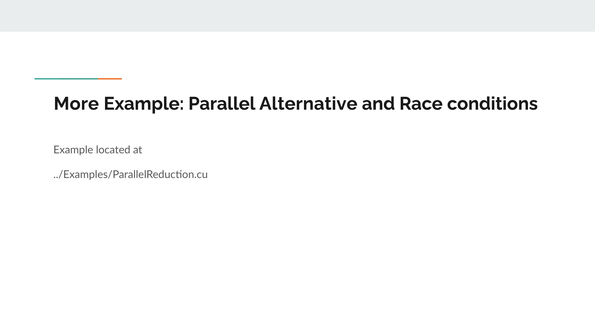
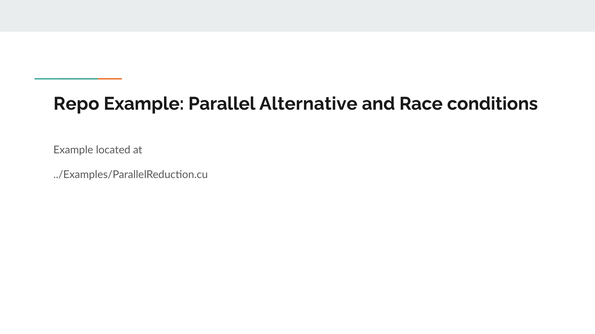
More: More -> Repo
